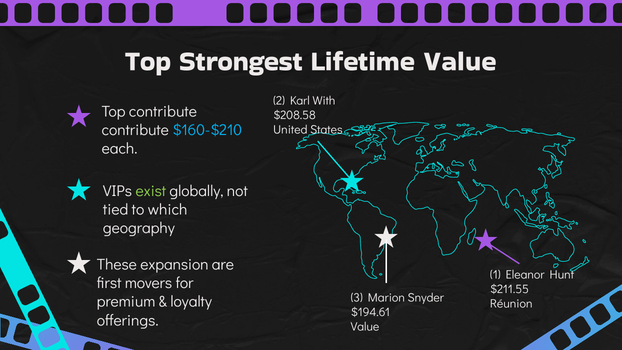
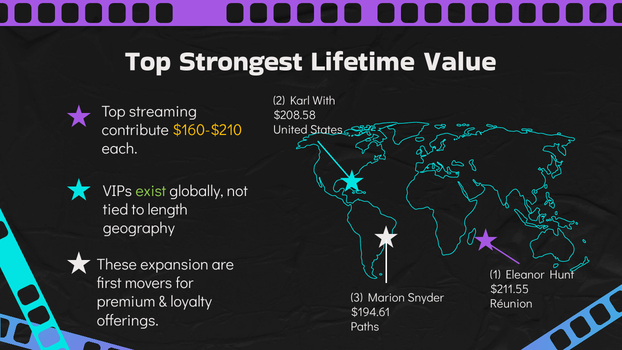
Top contribute: contribute -> streaming
$160-$210 colour: light blue -> yellow
which: which -> length
Value at (365, 327): Value -> Paths
